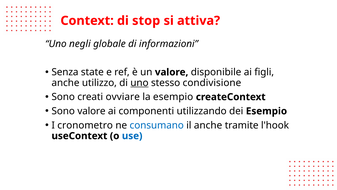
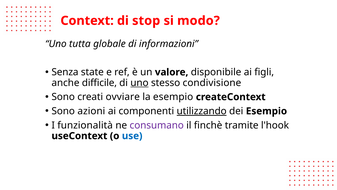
attiva: attiva -> modo
negli: negli -> tutta
utilizzo: utilizzo -> difficile
Sono valore: valore -> azioni
utilizzando underline: none -> present
cronometro: cronometro -> funzionalità
consumano colour: blue -> purple
il anche: anche -> finchè
